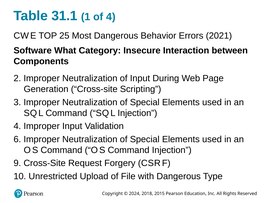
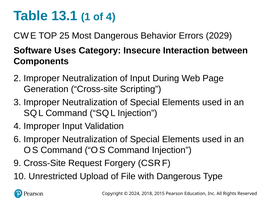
31.1: 31.1 -> 13.1
2021: 2021 -> 2029
What: What -> Uses
